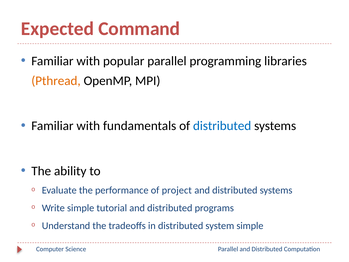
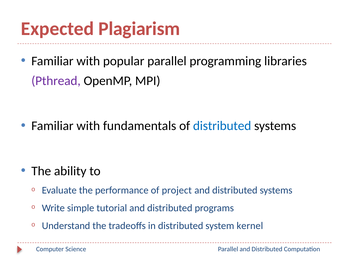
Command: Command -> Plagiarism
Pthread colour: orange -> purple
system simple: simple -> kernel
